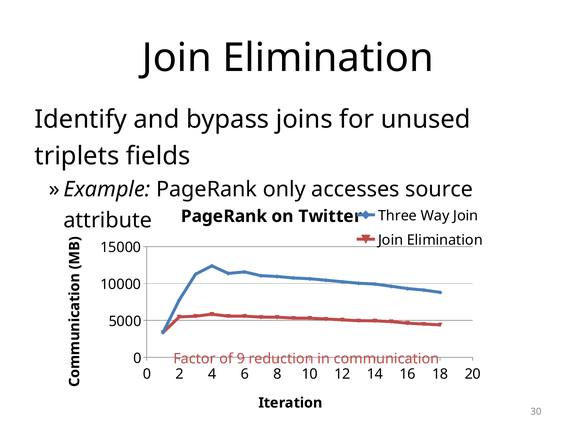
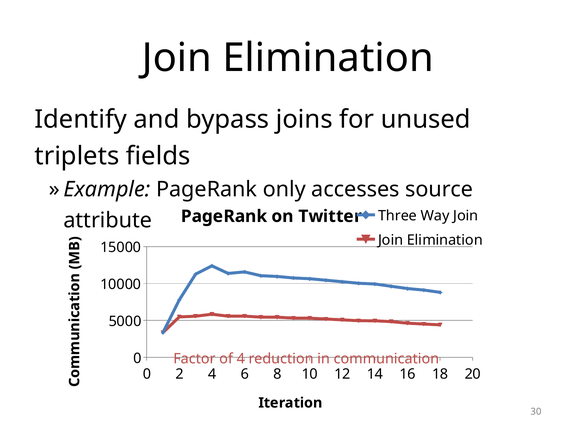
of 9: 9 -> 4
